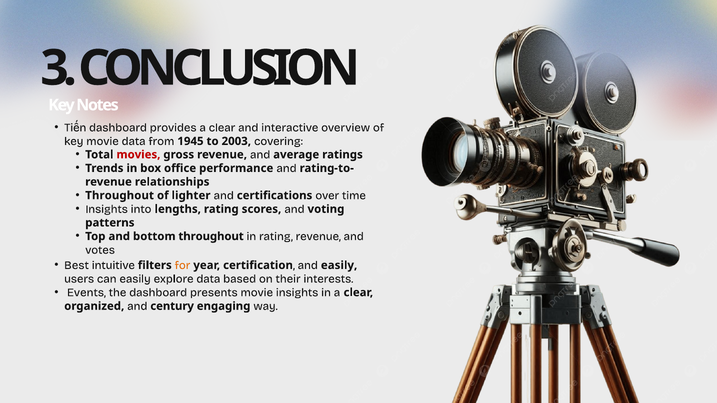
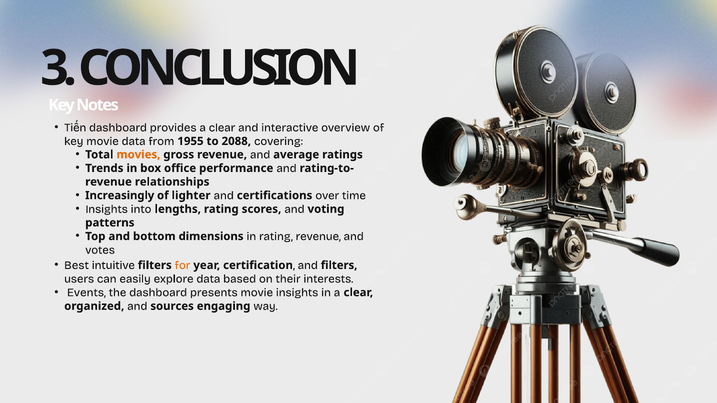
1945: 1945 -> 1955
2003: 2003 -> 2088
movies colour: red -> orange
Throughout at (120, 196): Throughout -> Increasingly
bottom throughout: throughout -> dimensions
and easily: easily -> filters
century: century -> sources
